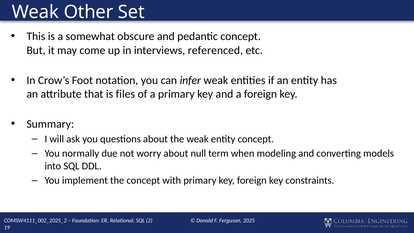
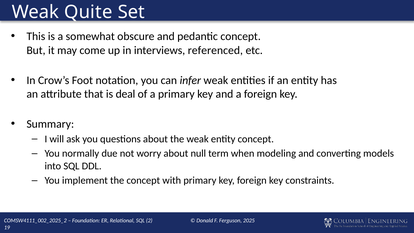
Other: Other -> Quite
files: files -> deal
